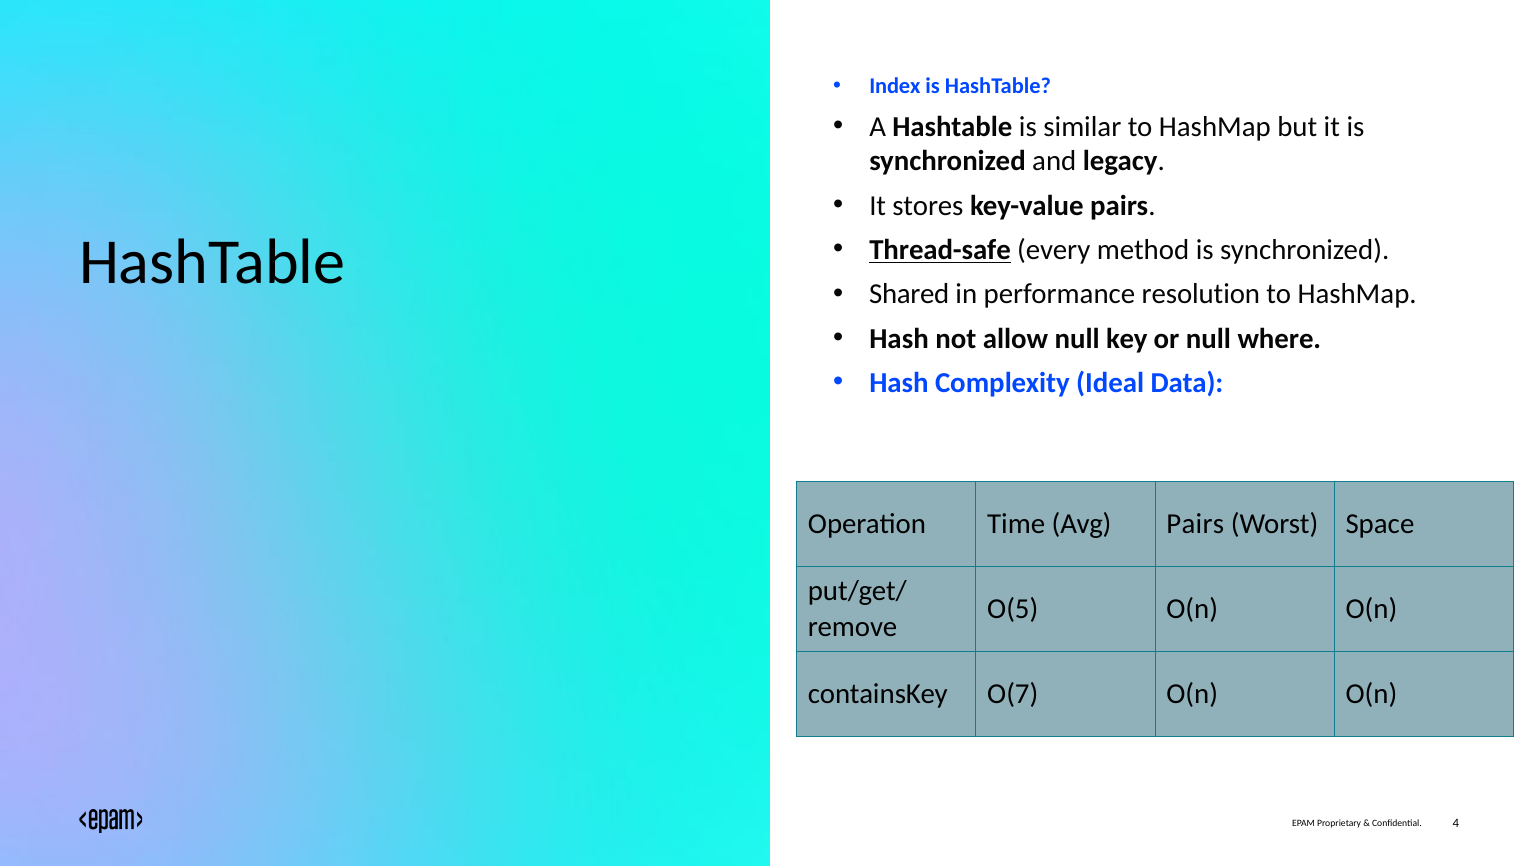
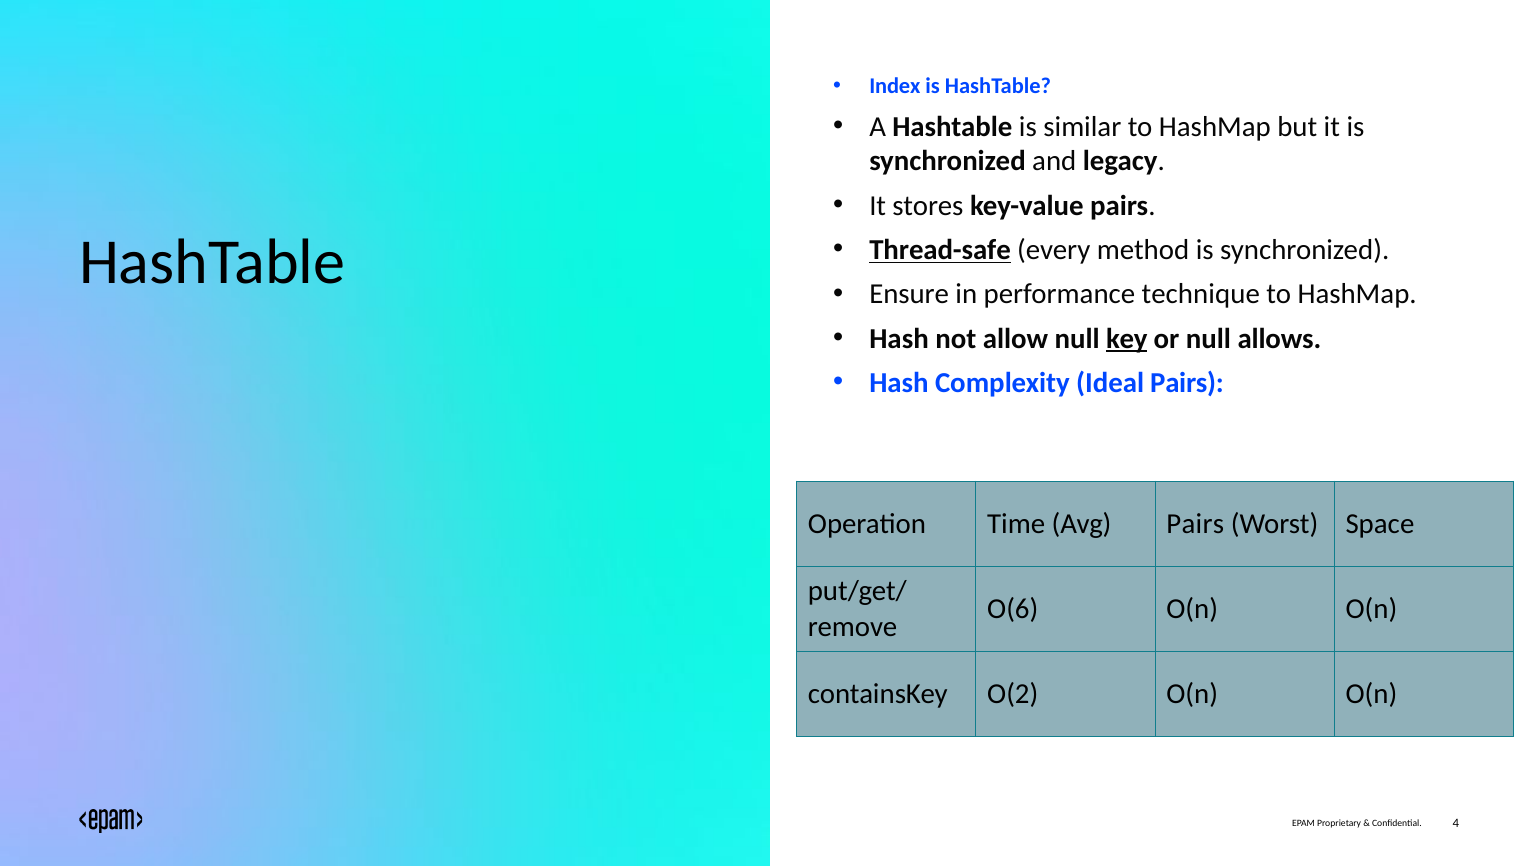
Shared: Shared -> Ensure
resolution: resolution -> technique
key underline: none -> present
where: where -> allows
Ideal Data: Data -> Pairs
O(5: O(5 -> O(6
O(7: O(7 -> O(2
